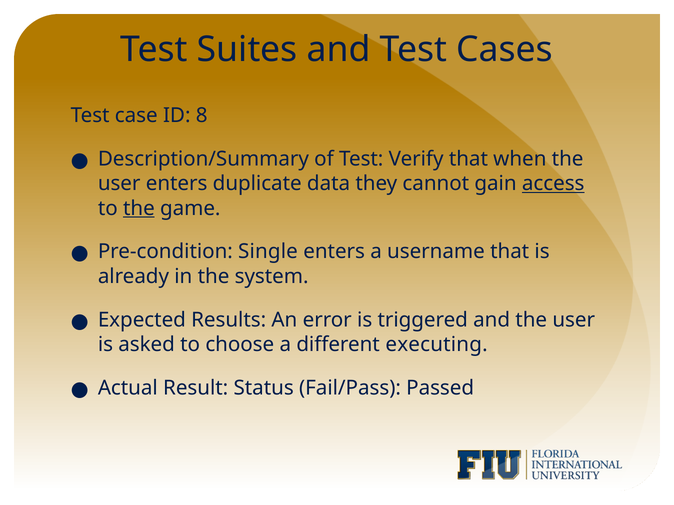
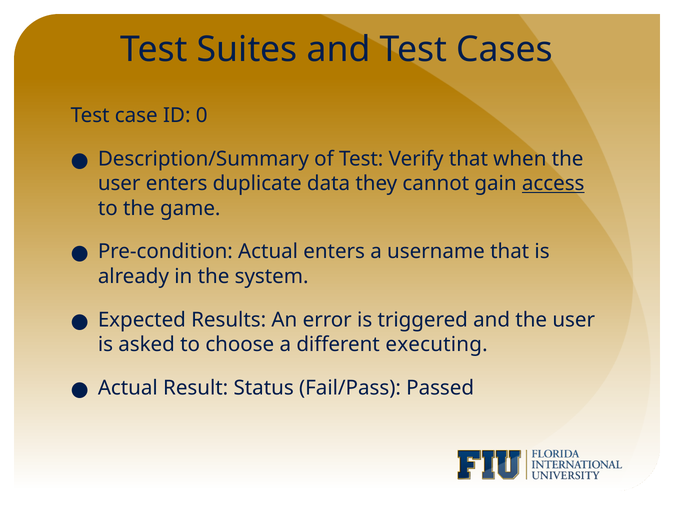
8: 8 -> 0
the at (139, 208) underline: present -> none
Pre-condition Single: Single -> Actual
